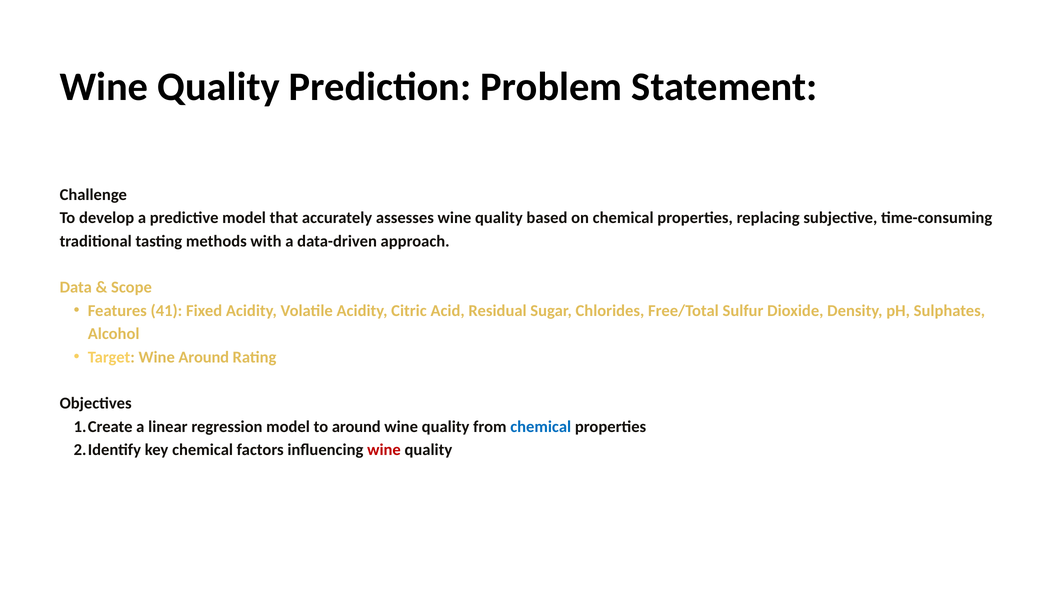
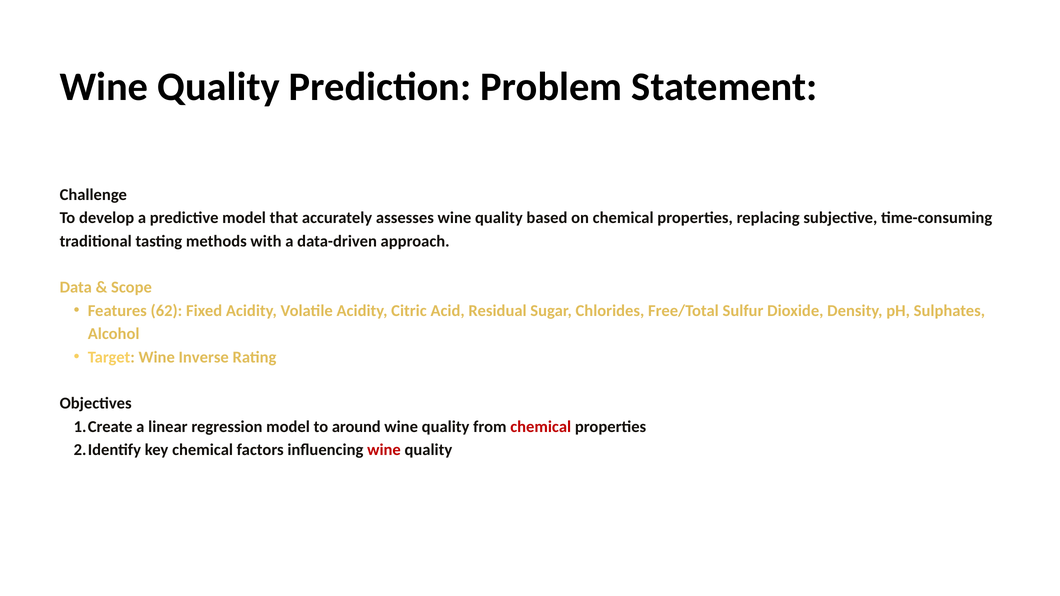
41: 41 -> 62
Wine Around: Around -> Inverse
chemical at (541, 427) colour: blue -> red
